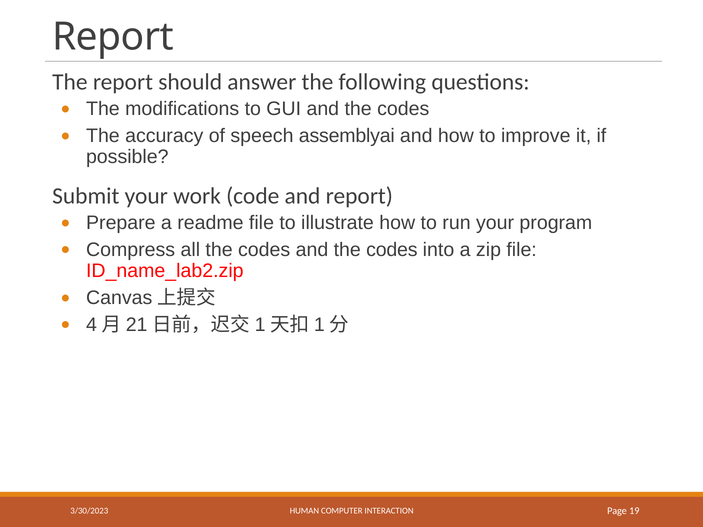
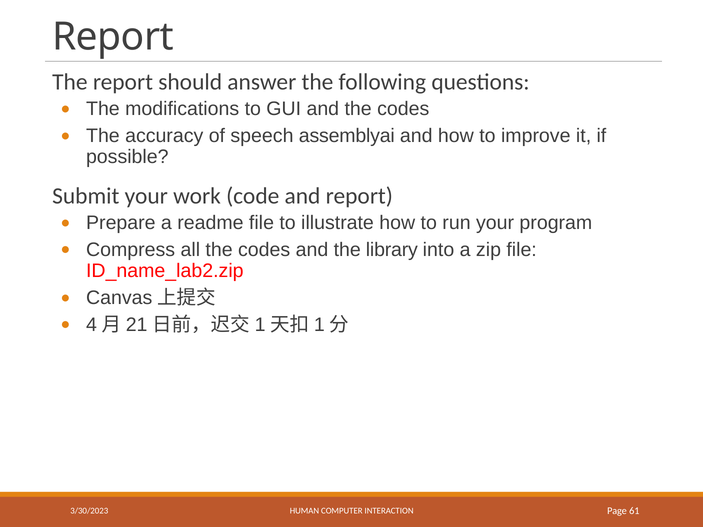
codes and the codes: codes -> library
19: 19 -> 61
